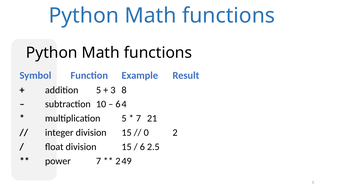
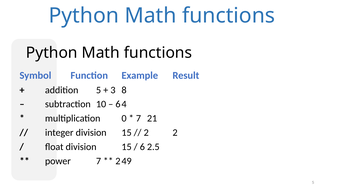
multiplication 5: 5 -> 0
0 at (146, 133): 0 -> 2
